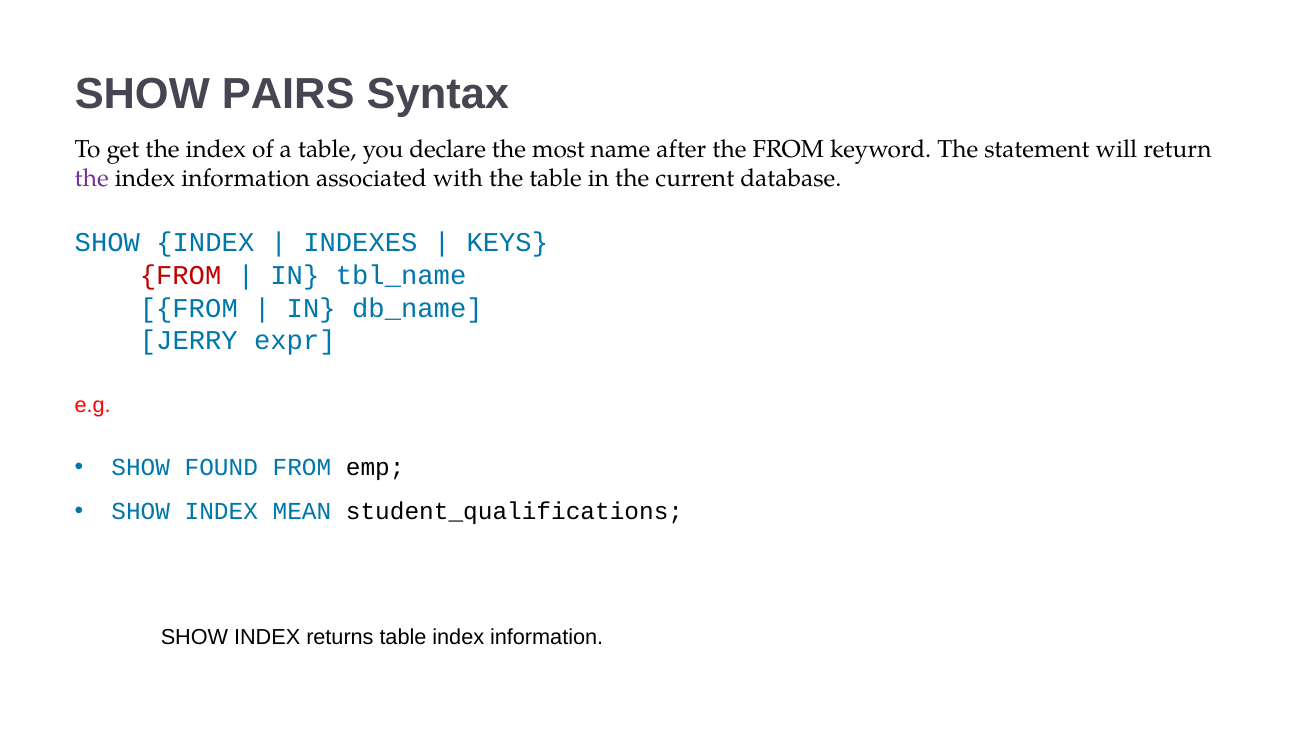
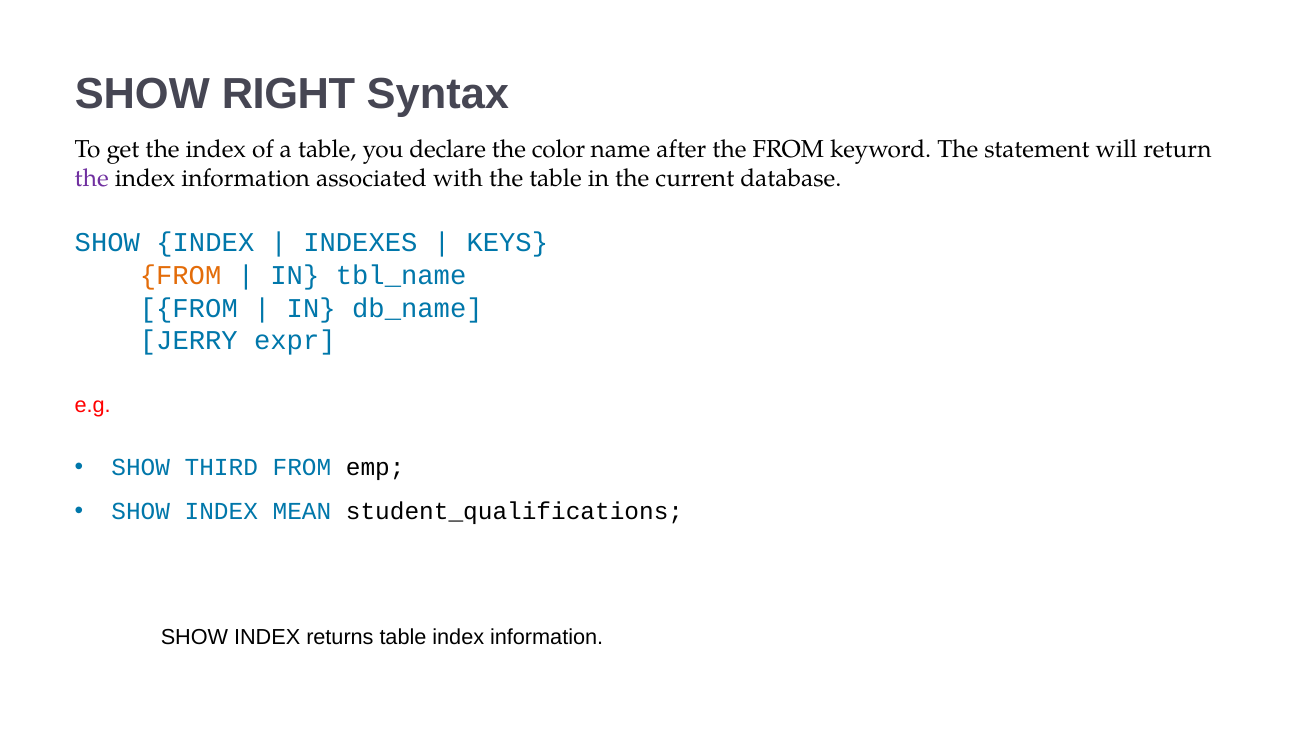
PAIRS: PAIRS -> RIGHT
most: most -> color
FROM at (181, 276) colour: red -> orange
FOUND: FOUND -> THIRD
